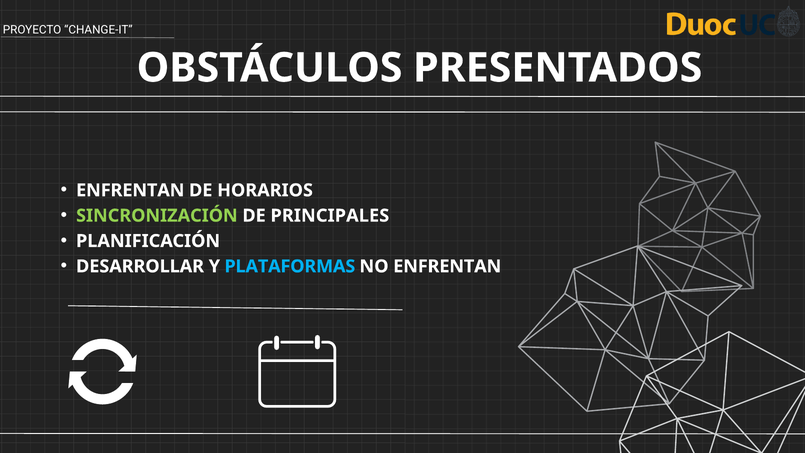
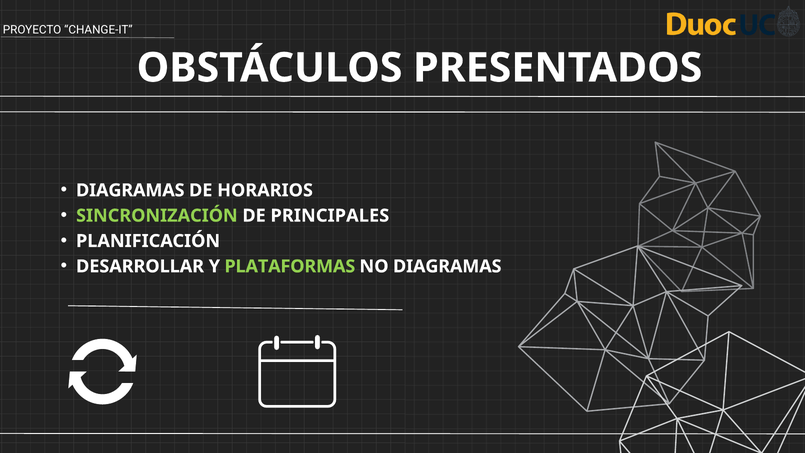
ENFRENTAN at (130, 190): ENFRENTAN -> DIAGRAMAS
PLATAFORMAS colour: light blue -> light green
NO ENFRENTAN: ENFRENTAN -> DIAGRAMAS
